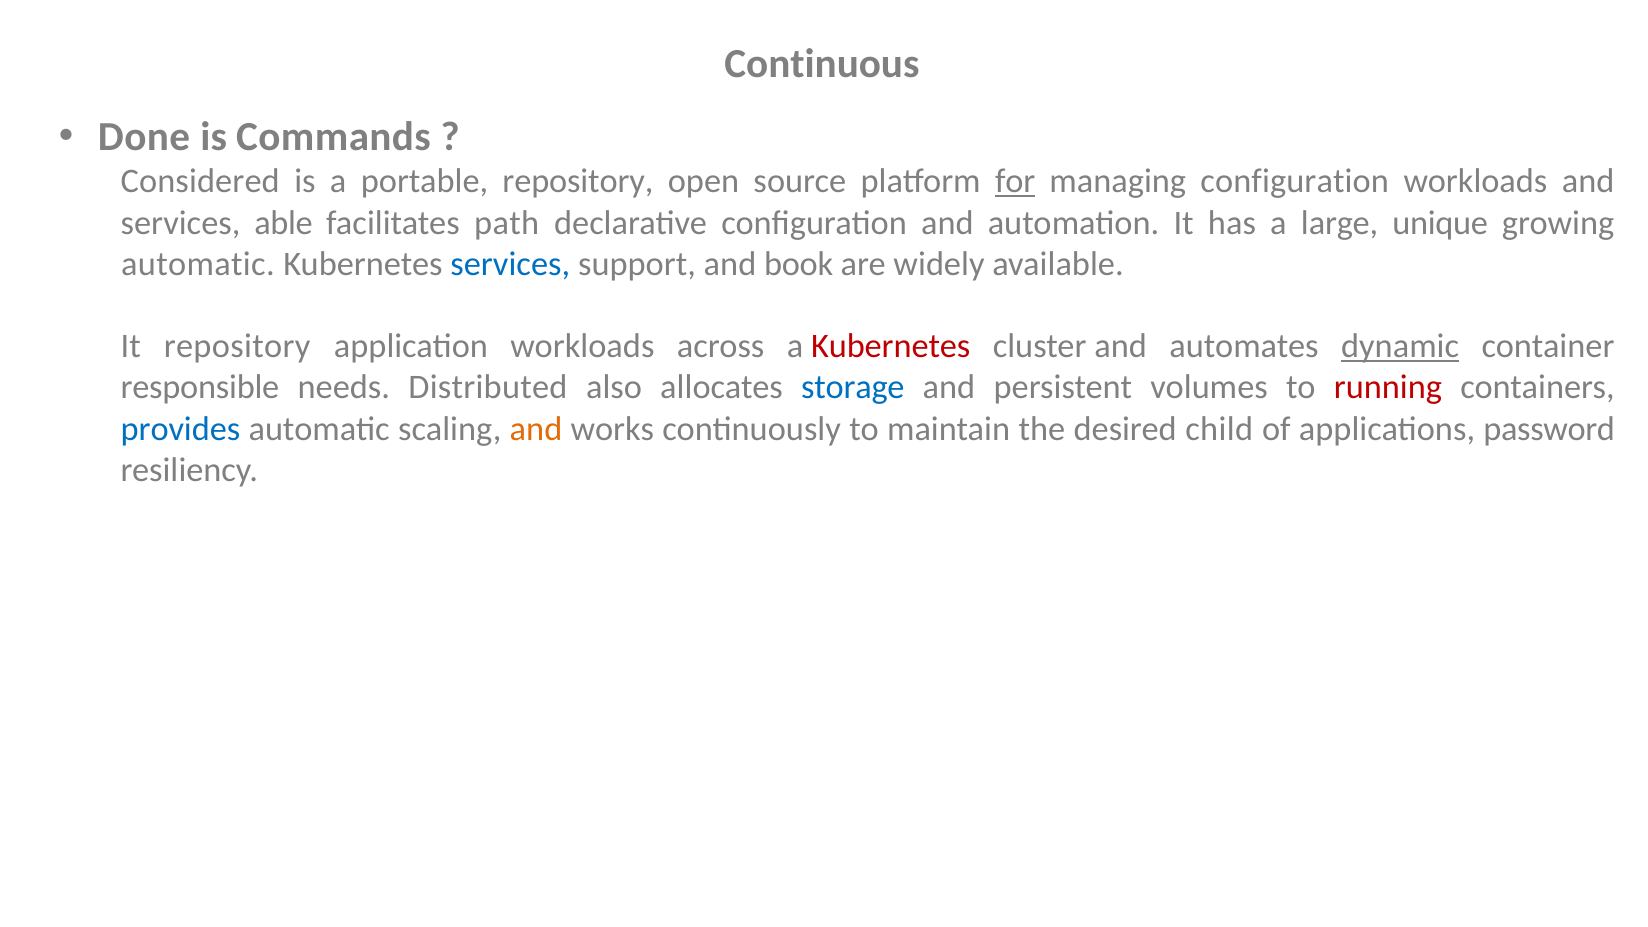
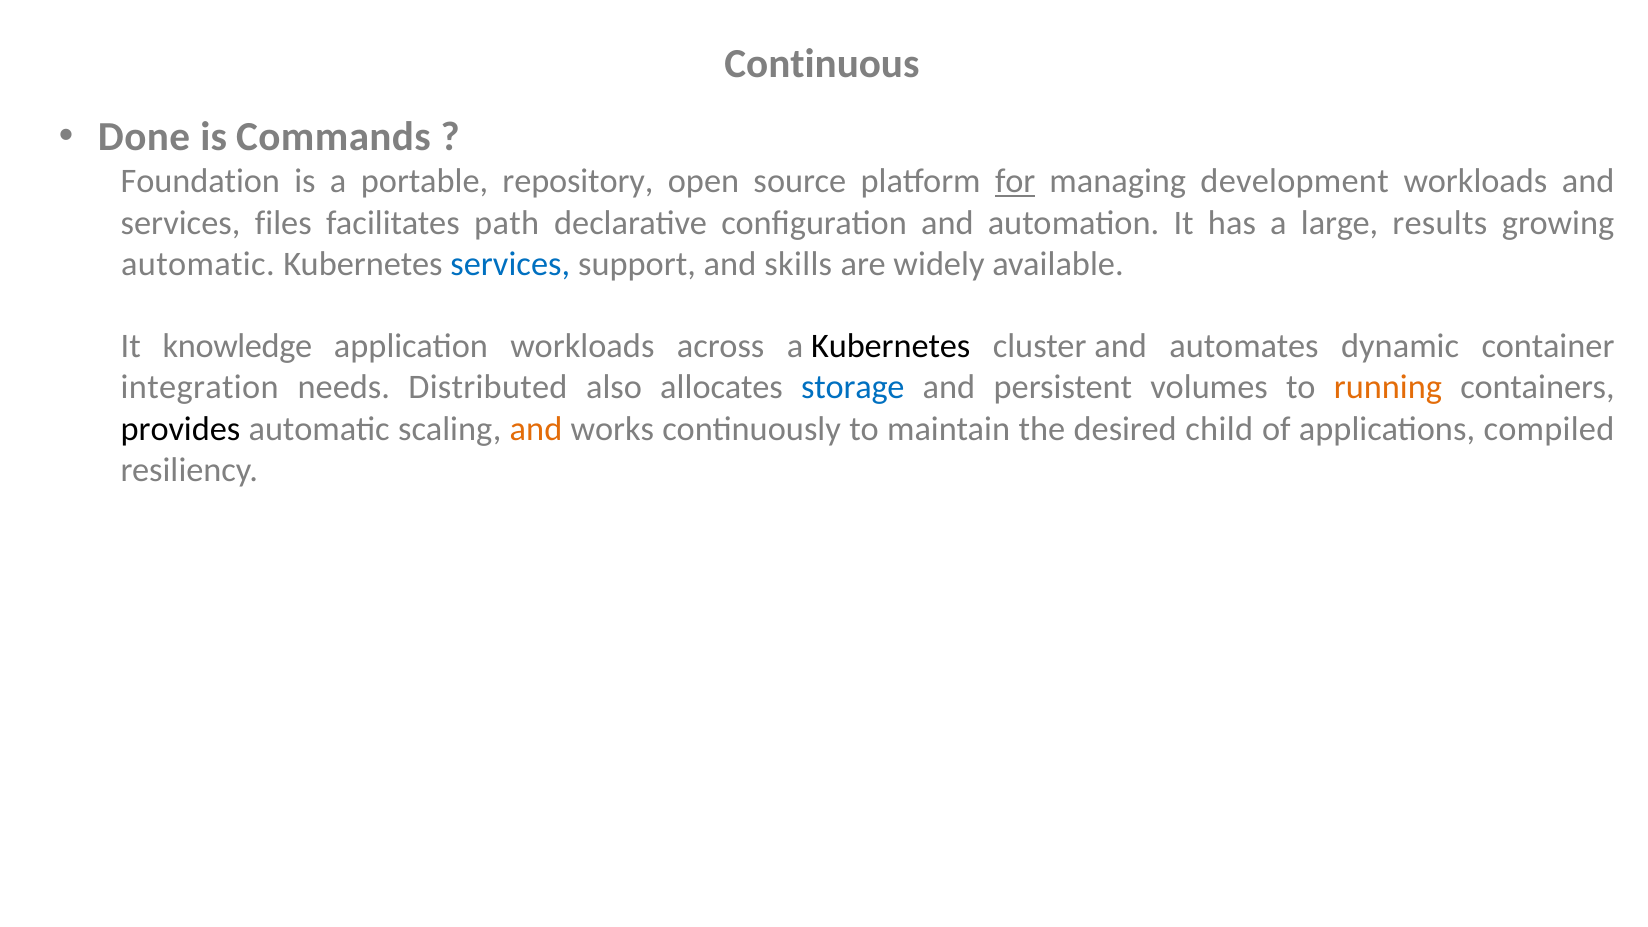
Considered: Considered -> Foundation
managing configuration: configuration -> development
able: able -> files
unique: unique -> results
book: book -> skills
It repository: repository -> knowledge
Kubernetes at (891, 346) colour: red -> black
dynamic underline: present -> none
responsible: responsible -> integration
running colour: red -> orange
provides colour: blue -> black
password: password -> compiled
